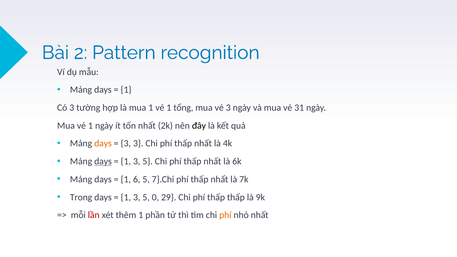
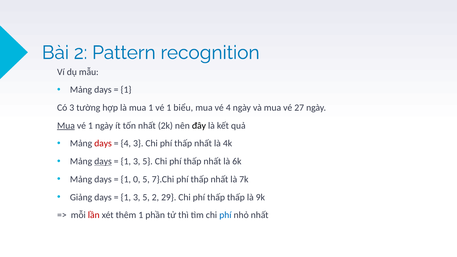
tổng: tổng -> biểu
vé 3: 3 -> 4
31: 31 -> 27
Mua at (66, 126) underline: none -> present
days at (103, 144) colour: orange -> red
3 at (126, 144): 3 -> 4
6: 6 -> 0
Trong: Trong -> Giảng
5 0: 0 -> 2
phí at (225, 215) colour: orange -> blue
